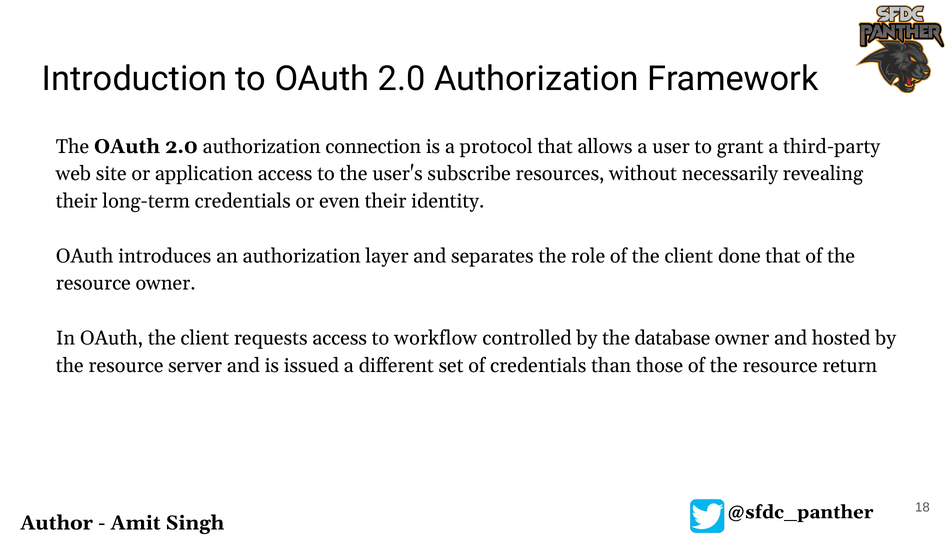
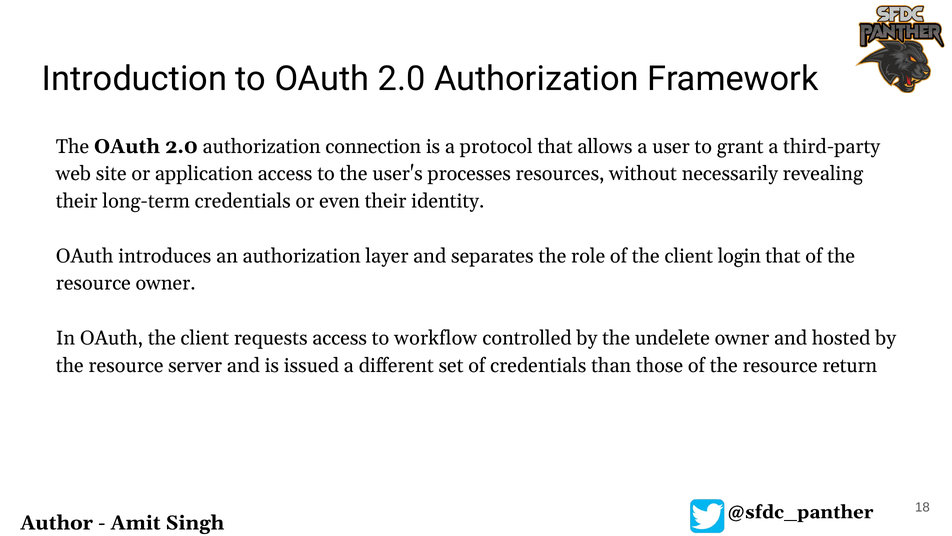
subscribe: subscribe -> processes
done: done -> login
database: database -> undelete
